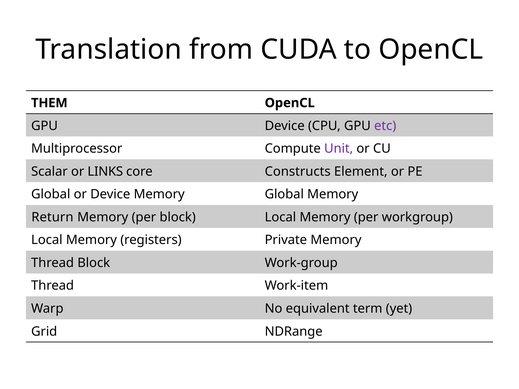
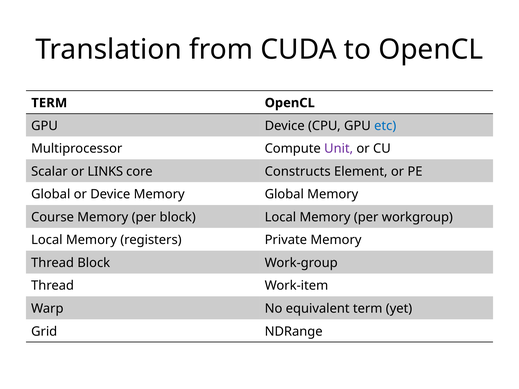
THEM at (49, 103): THEM -> TERM
etc colour: purple -> blue
Return: Return -> Course
